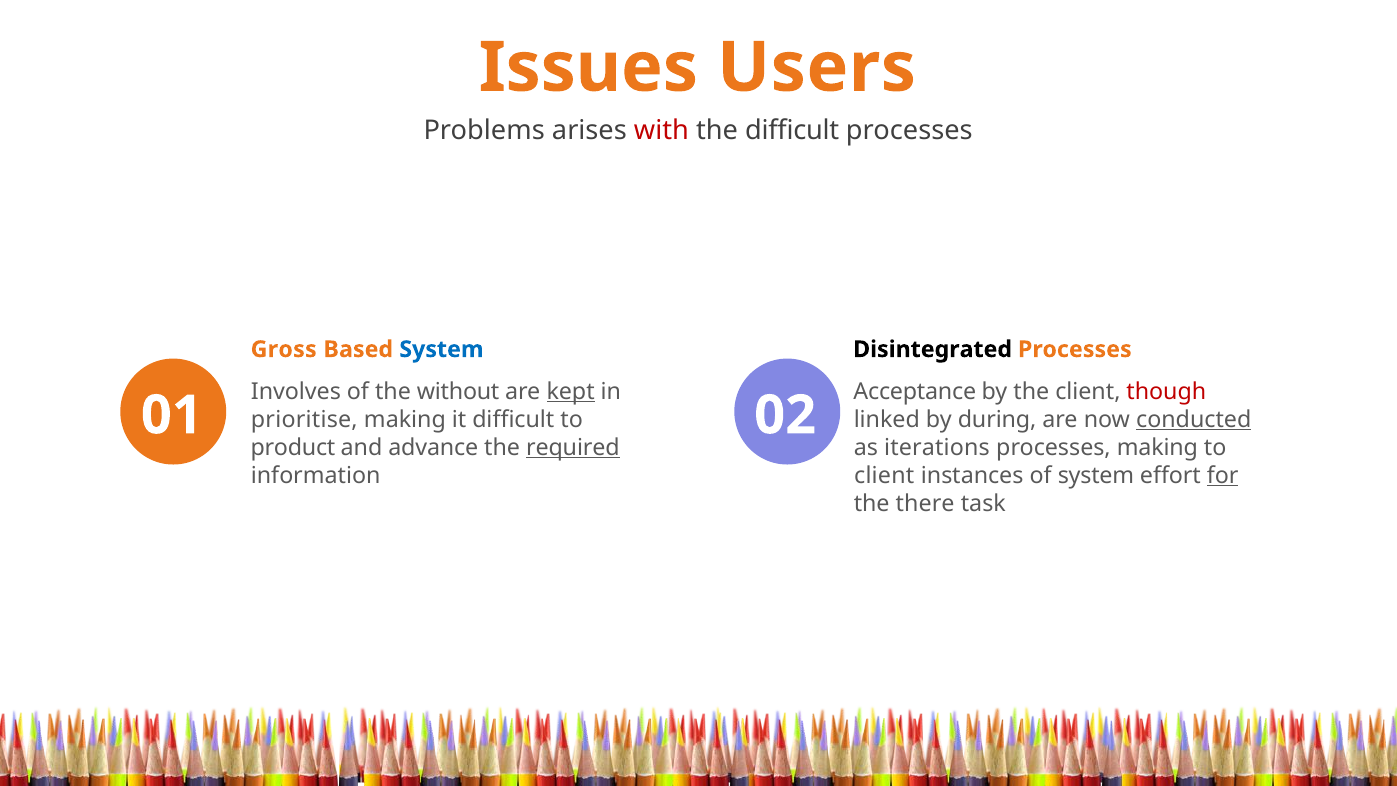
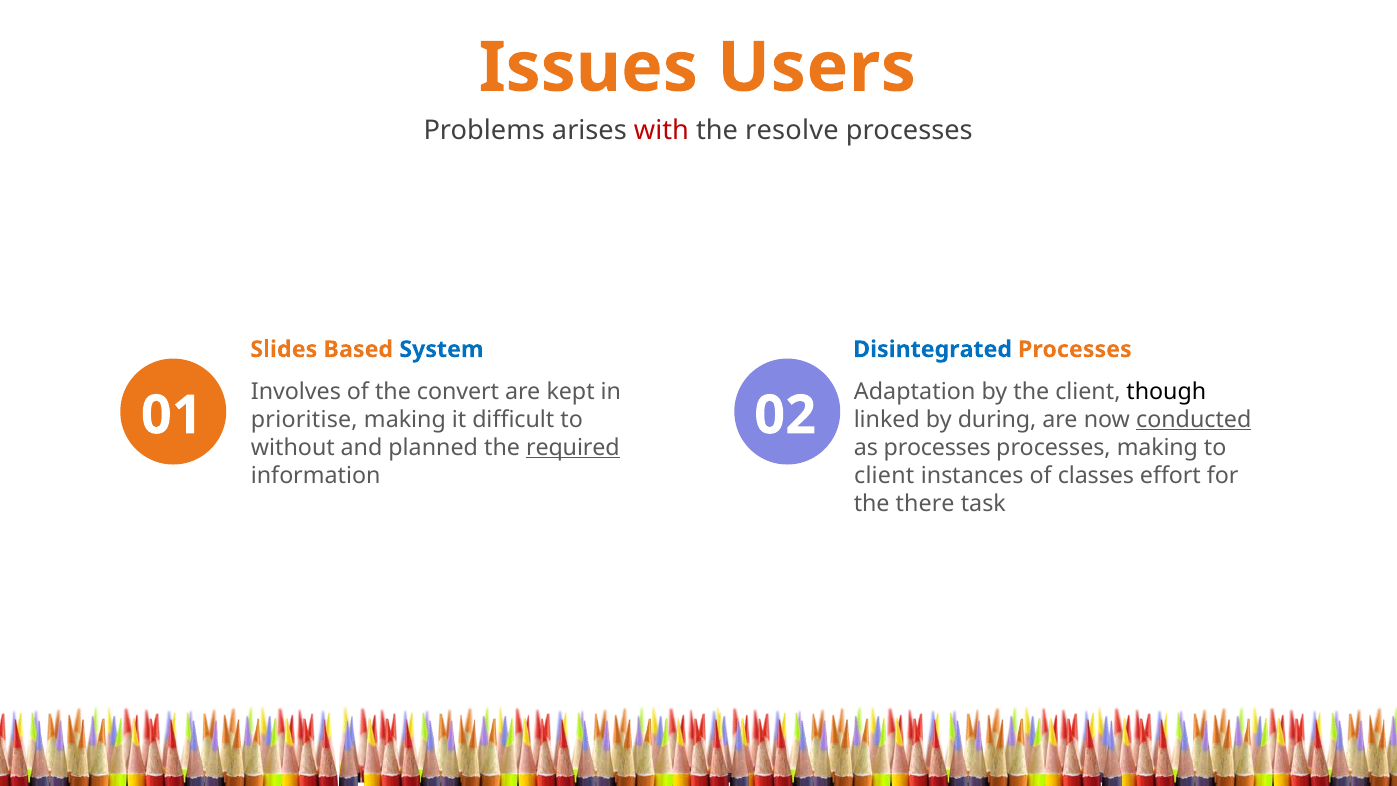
the difficult: difficult -> resolve
Gross: Gross -> Slides
Disintegrated colour: black -> blue
without: without -> convert
kept underline: present -> none
Acceptance: Acceptance -> Adaptation
though colour: red -> black
product: product -> without
advance: advance -> planned
as iterations: iterations -> processes
of system: system -> classes
for underline: present -> none
